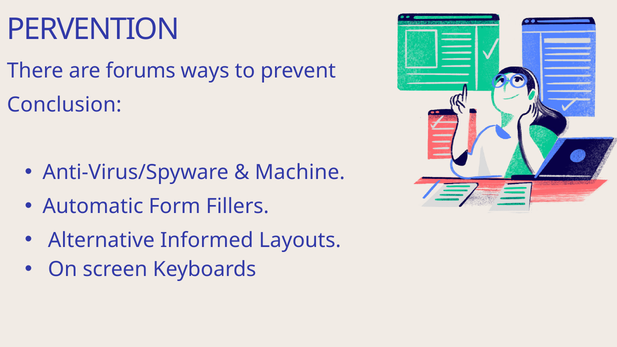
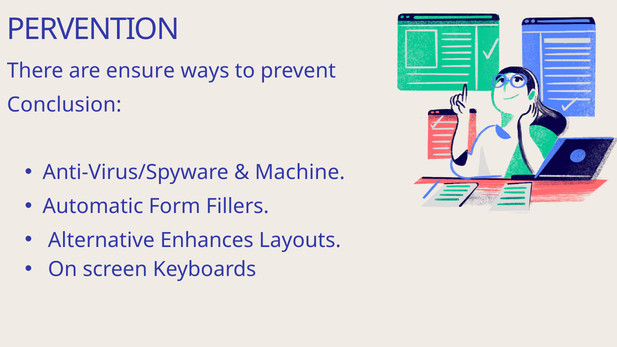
forums: forums -> ensure
Informed: Informed -> Enhances
